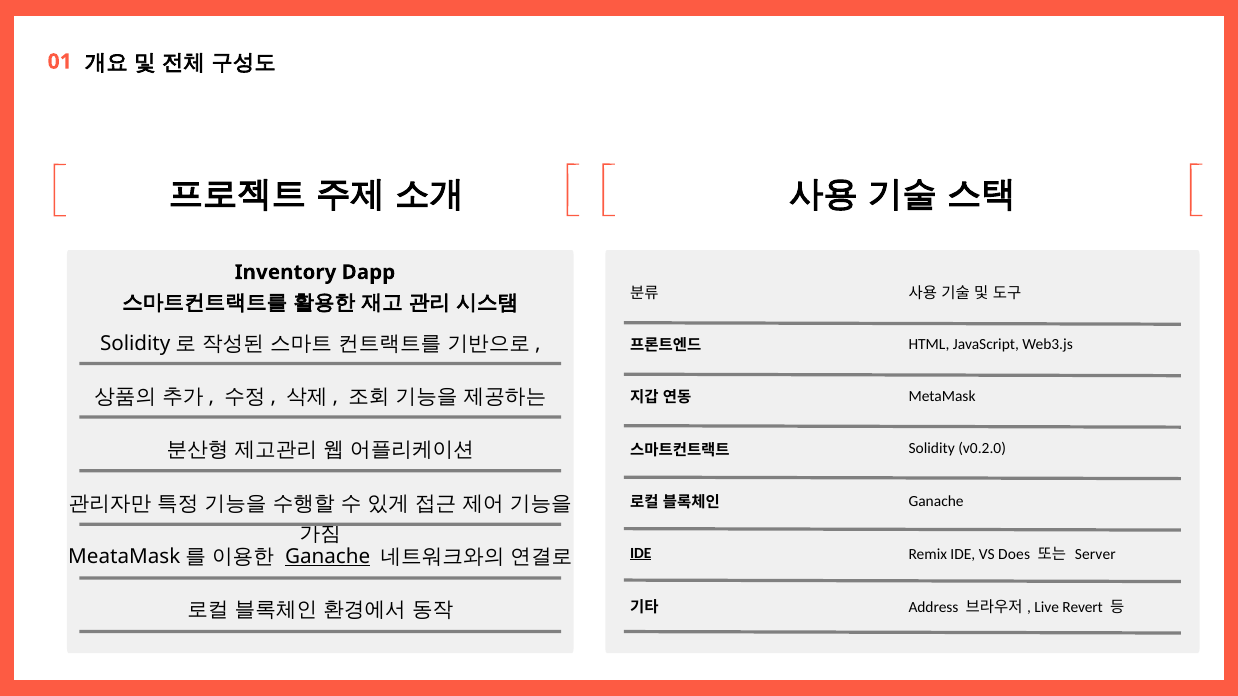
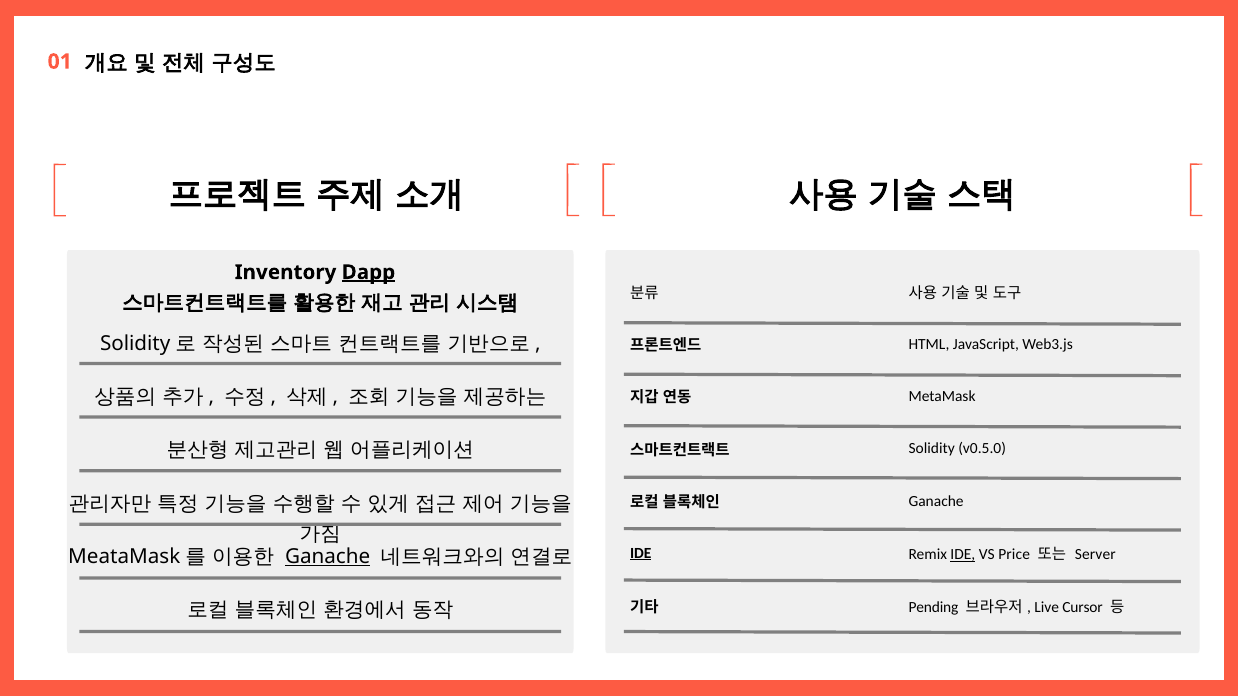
Dapp underline: none -> present
v0.2.0: v0.2.0 -> v0.5.0
IDE at (963, 555) underline: none -> present
Does: Does -> Price
Address: Address -> Pending
Revert: Revert -> Cursor
